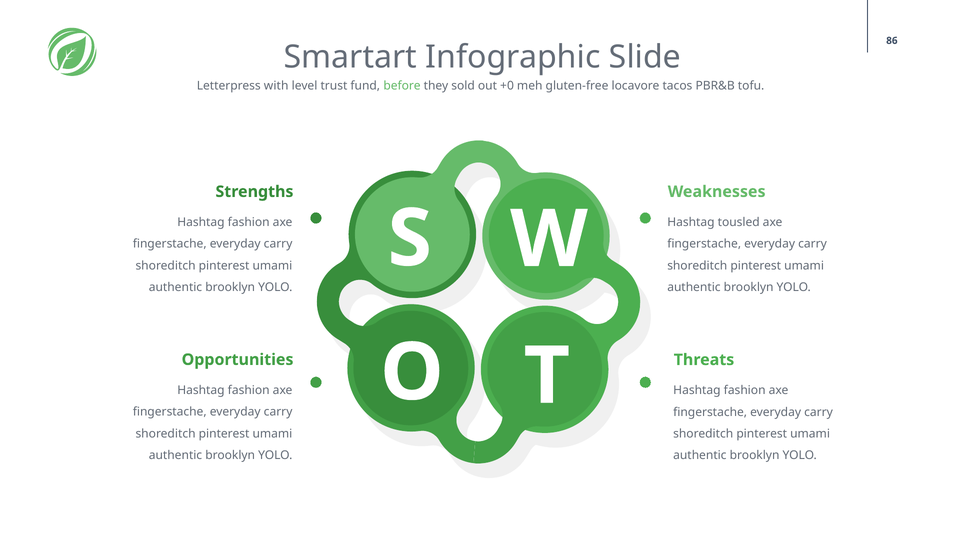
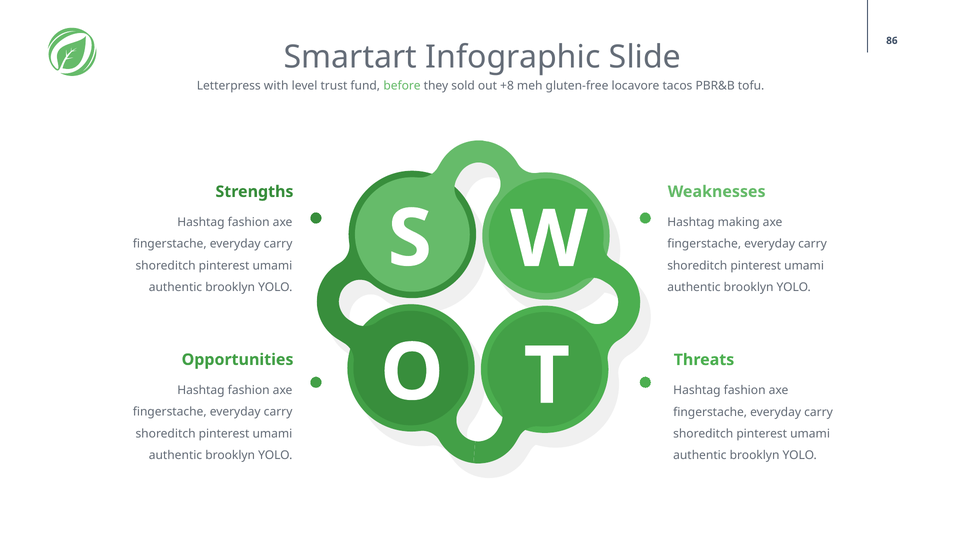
+0: +0 -> +8
tousled: tousled -> making
